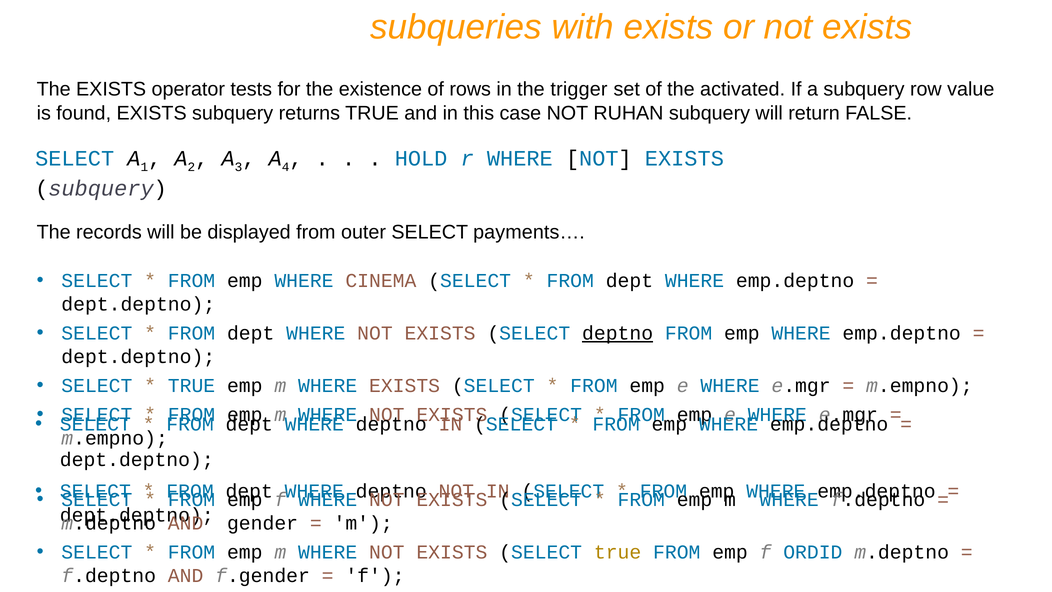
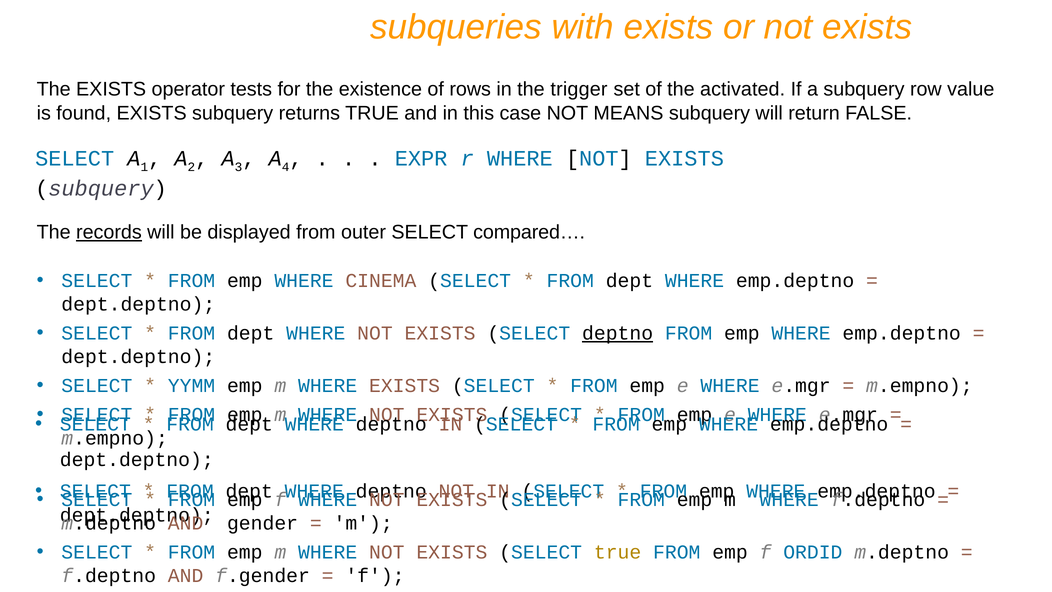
RUHAN: RUHAN -> MEANS
HOLD: HOLD -> EXPR
records underline: none -> present
payments…: payments… -> compared…
TRUE at (192, 386): TRUE -> YYMM
